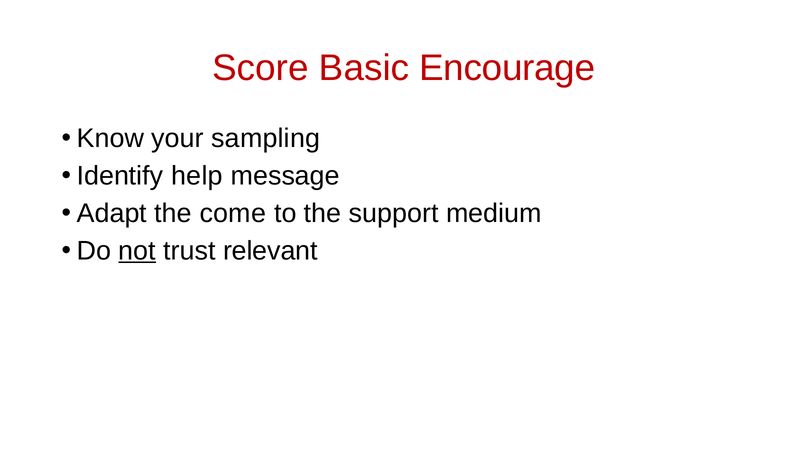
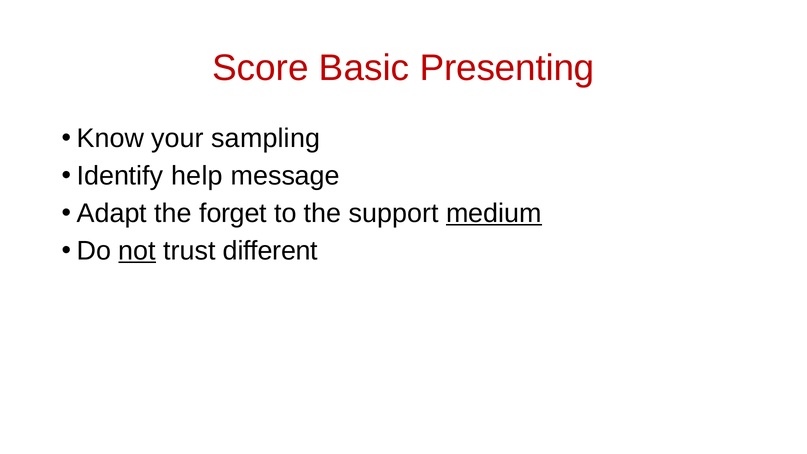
Encourage: Encourage -> Presenting
come: come -> forget
medium underline: none -> present
relevant: relevant -> different
